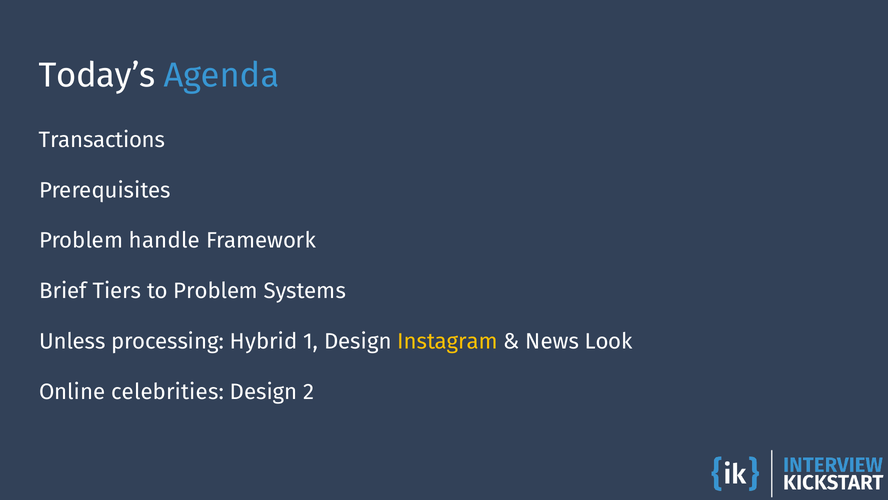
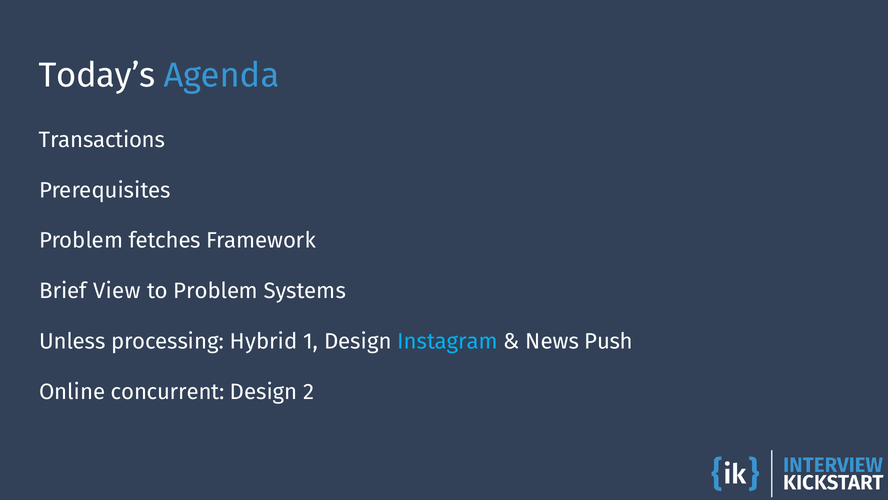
handle: handle -> fetches
Tiers: Tiers -> View
Instagram colour: yellow -> light blue
Look: Look -> Push
celebrities: celebrities -> concurrent
